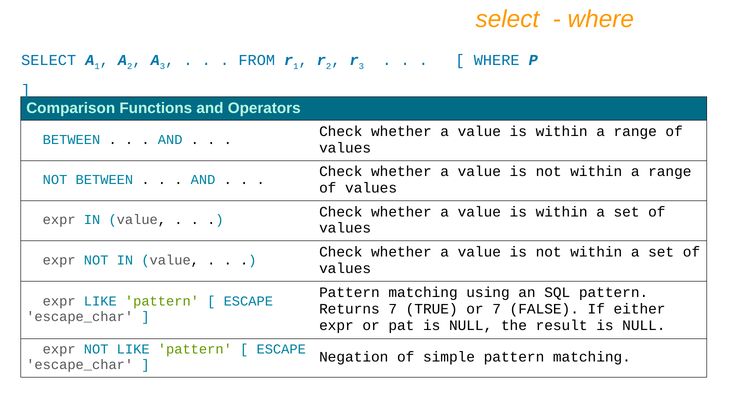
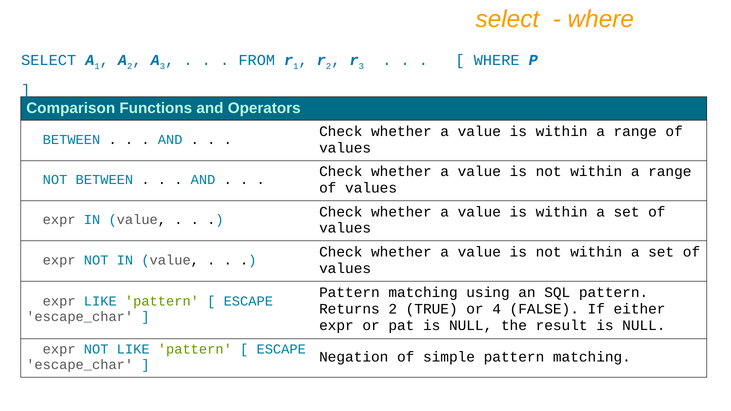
Returns 7: 7 -> 2
or 7: 7 -> 4
